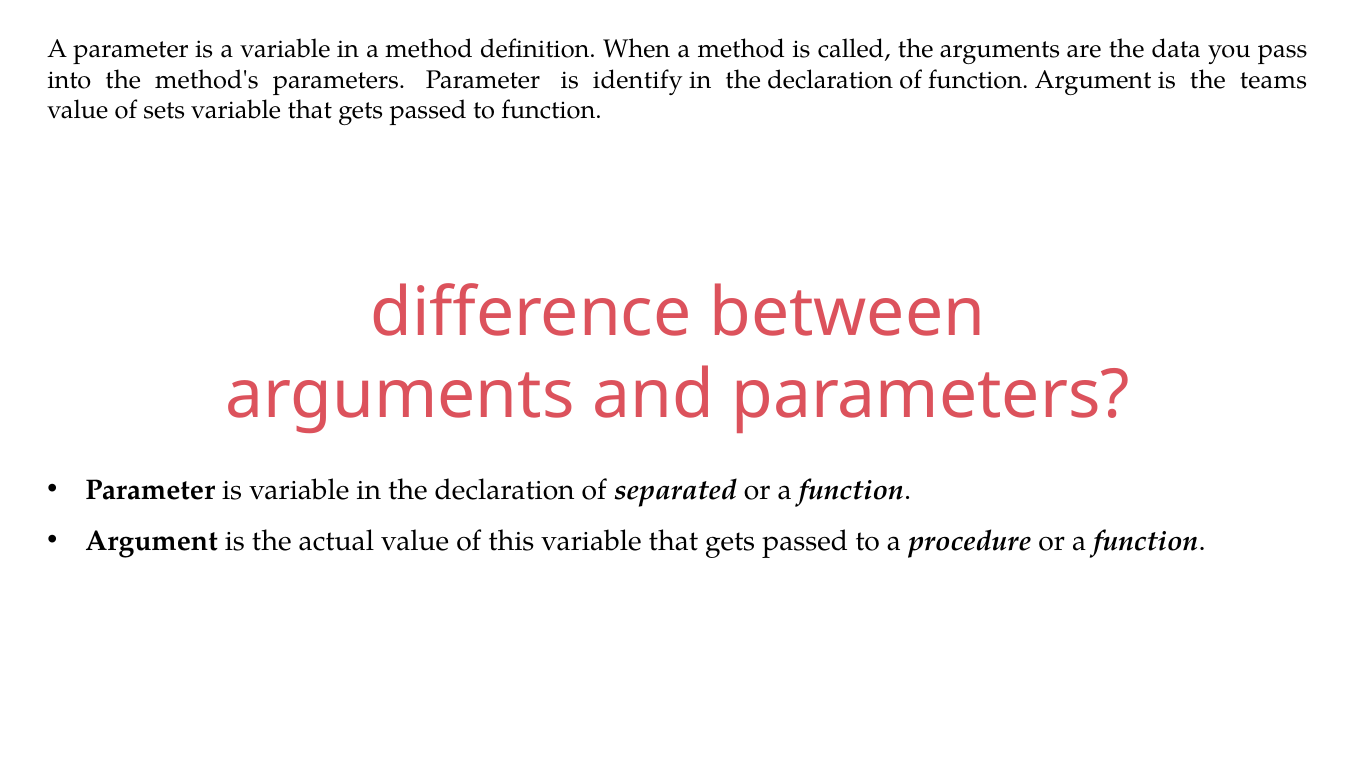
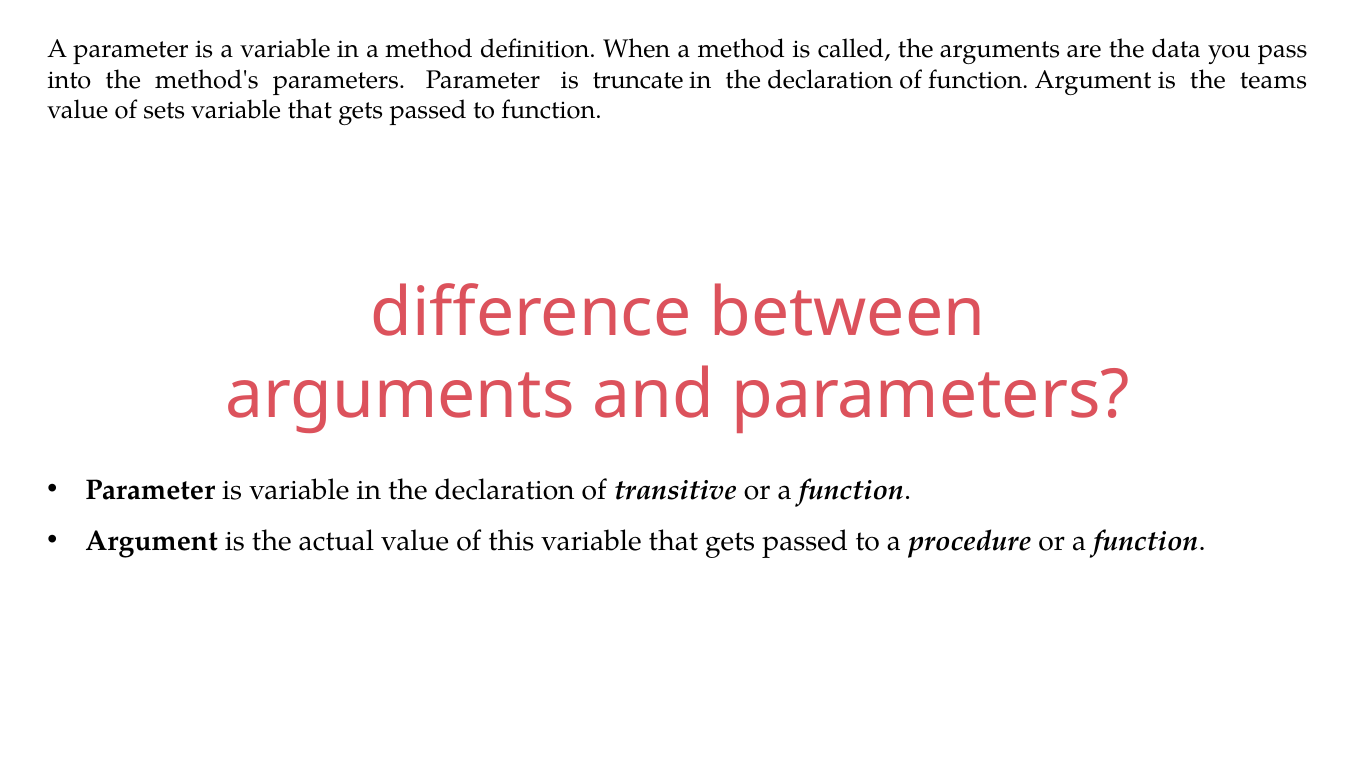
identify: identify -> truncate
separated: separated -> transitive
